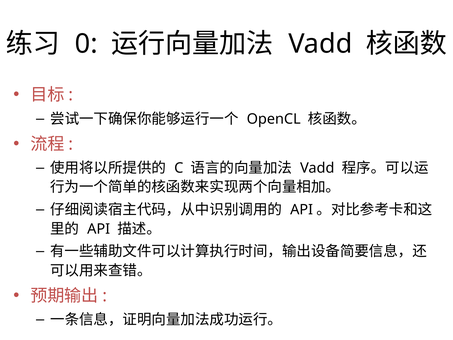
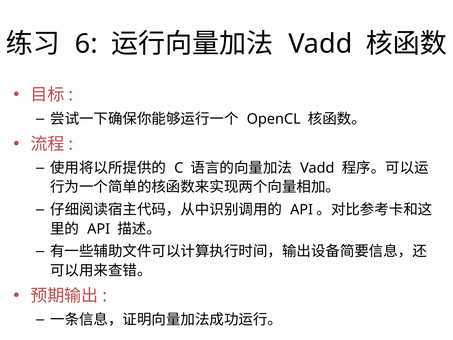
0: 0 -> 6
